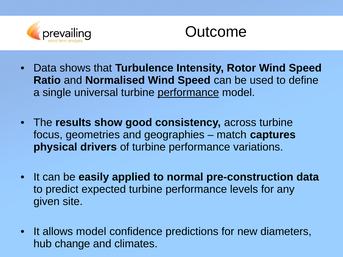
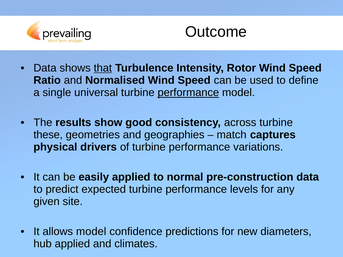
that underline: none -> present
focus: focus -> these
hub change: change -> applied
